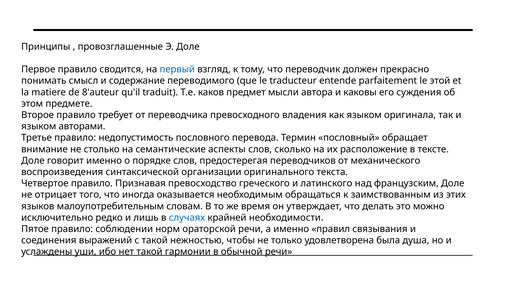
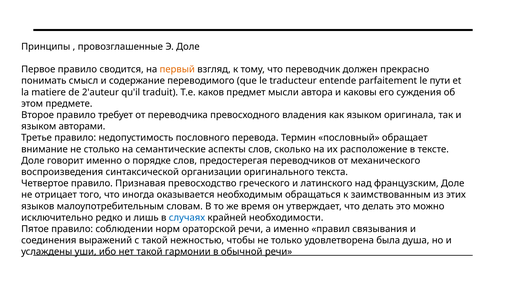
первый colour: blue -> orange
этой: этой -> пути
8'auteur: 8'auteur -> 2'auteur
